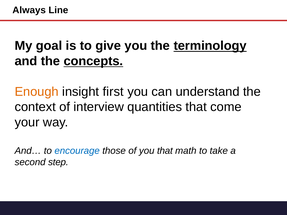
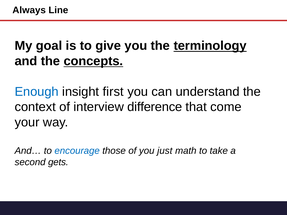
Enough colour: orange -> blue
quantities: quantities -> difference
you that: that -> just
step: step -> gets
